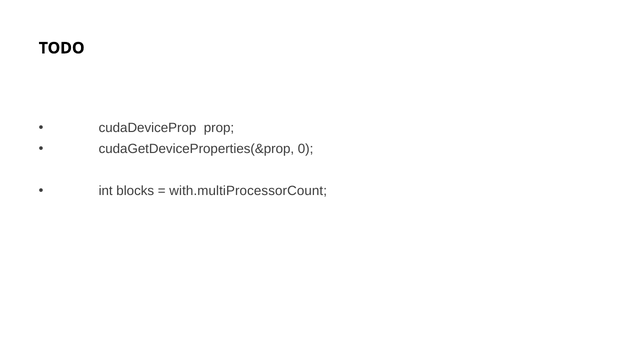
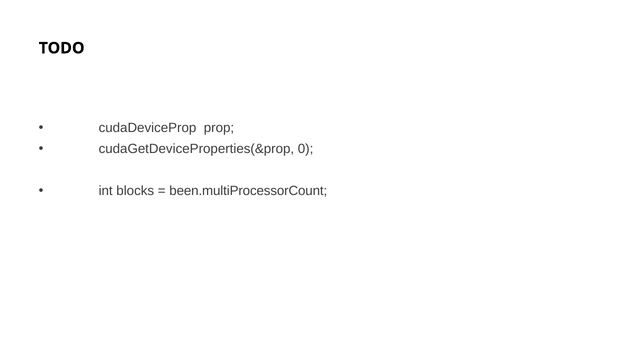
with.multiProcessorCount: with.multiProcessorCount -> been.multiProcessorCount
